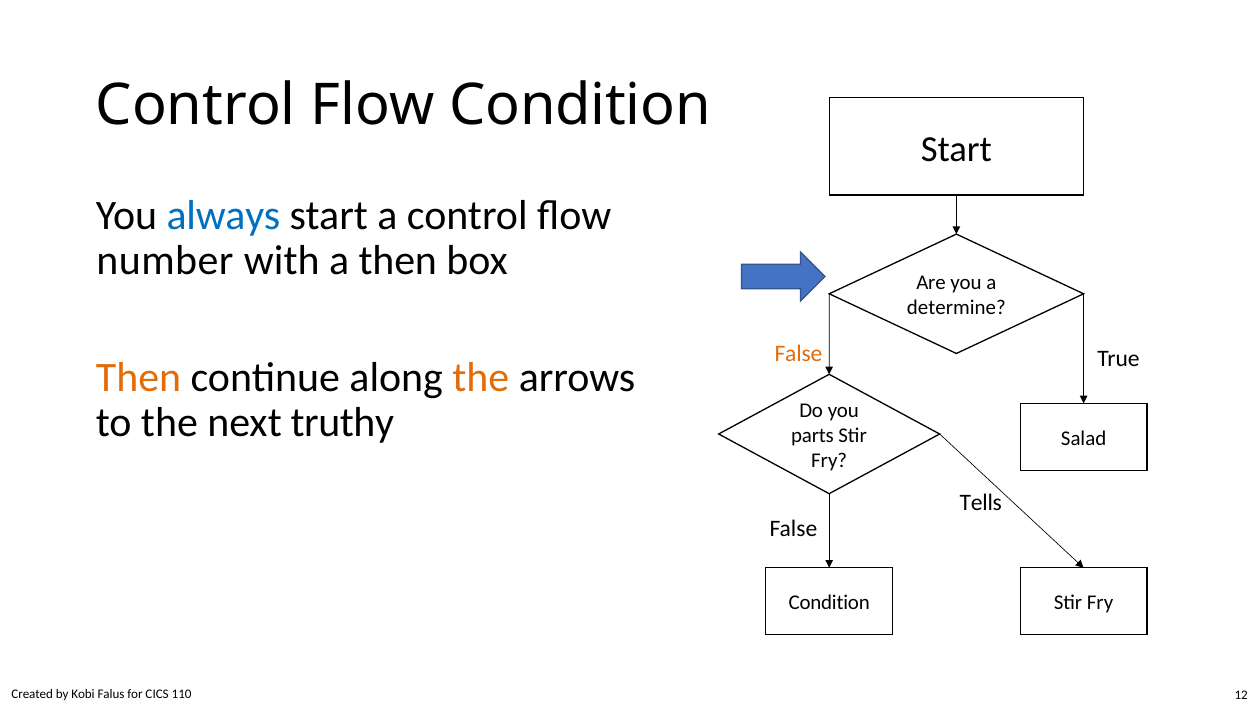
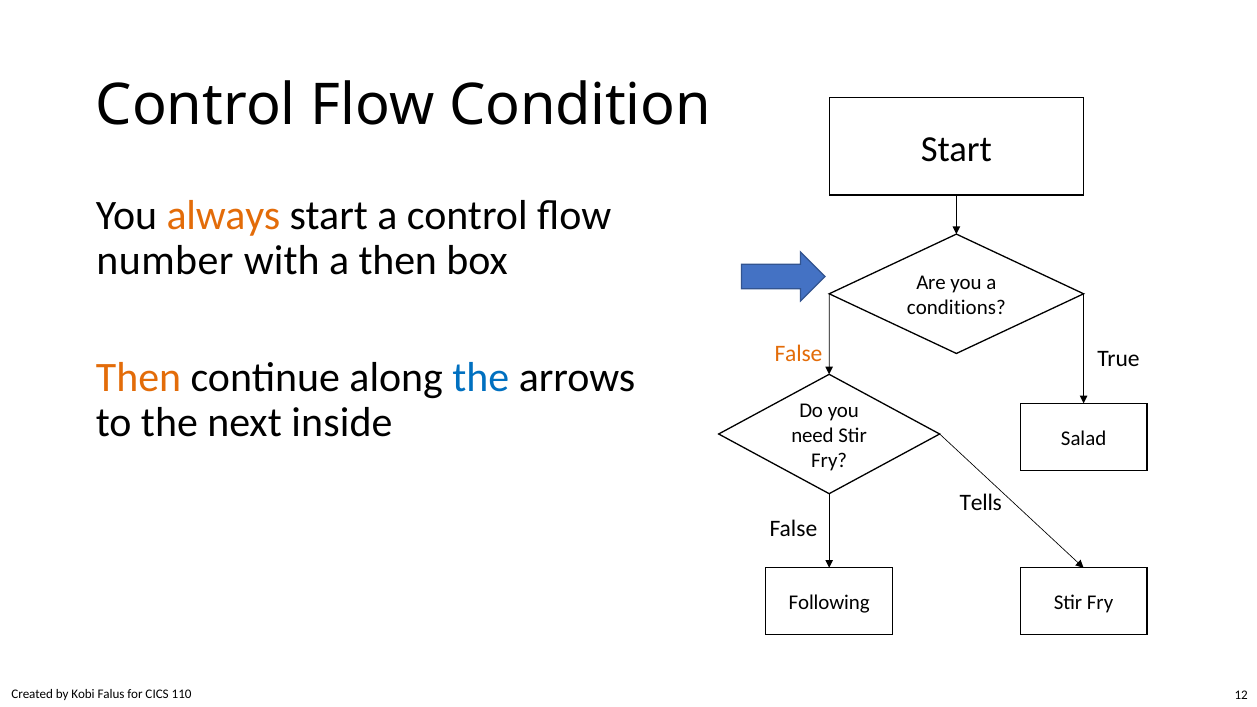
always colour: blue -> orange
determine: determine -> conditions
the at (481, 377) colour: orange -> blue
truthy: truthy -> inside
parts: parts -> need
Condition at (829, 603): Condition -> Following
